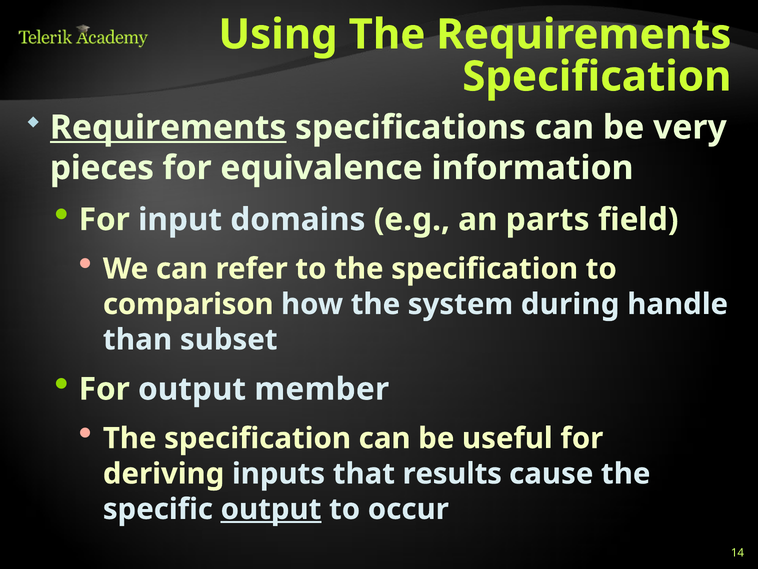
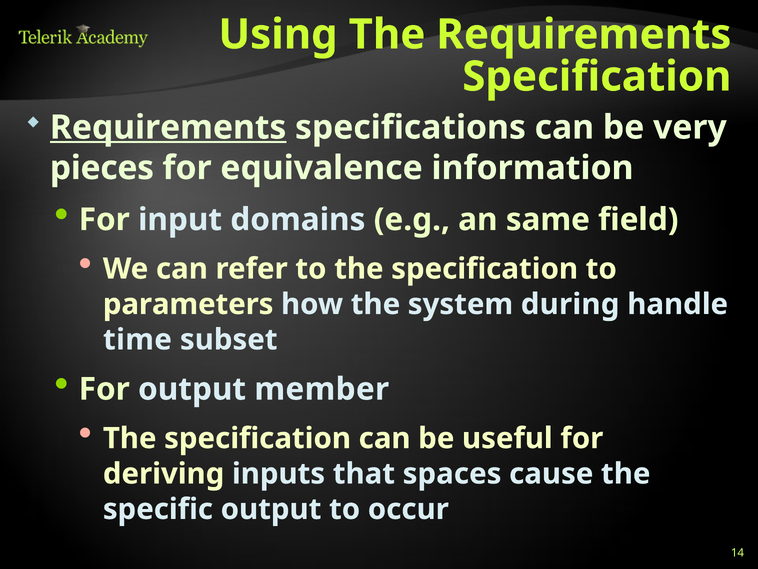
parts: parts -> same
comparison: comparison -> parameters
than: than -> time
results: results -> spaces
output at (271, 509) underline: present -> none
